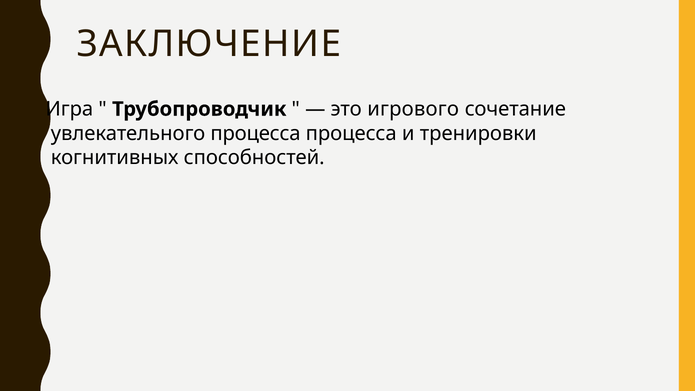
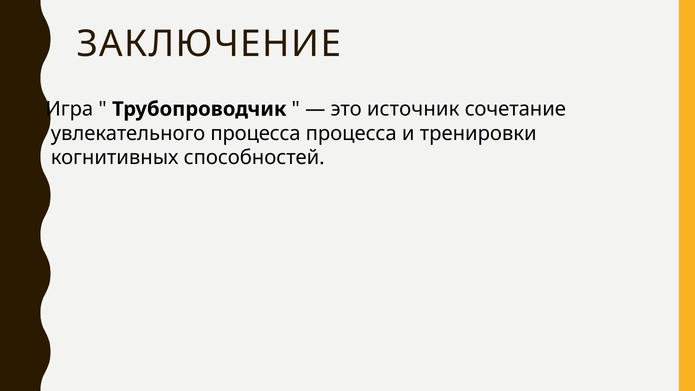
игрового: игрового -> источник
